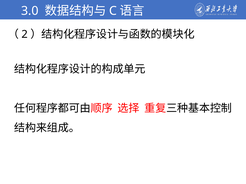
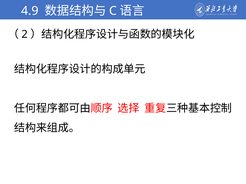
3.0: 3.0 -> 4.9
